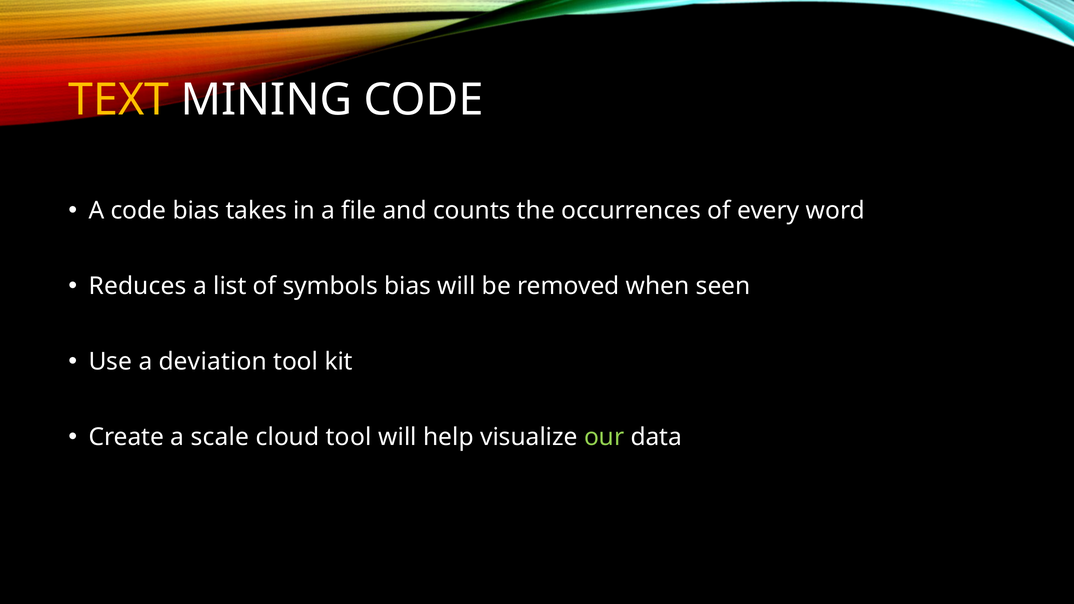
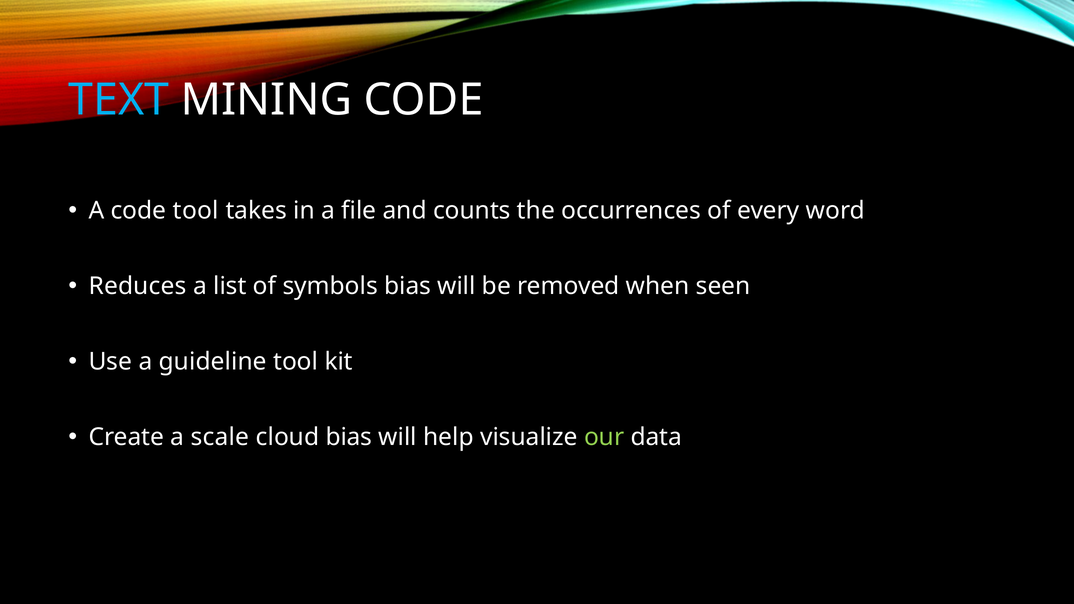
TEXT colour: yellow -> light blue
code bias: bias -> tool
deviation: deviation -> guideline
cloud tool: tool -> bias
